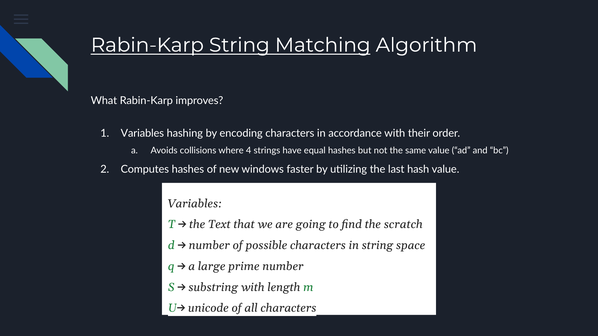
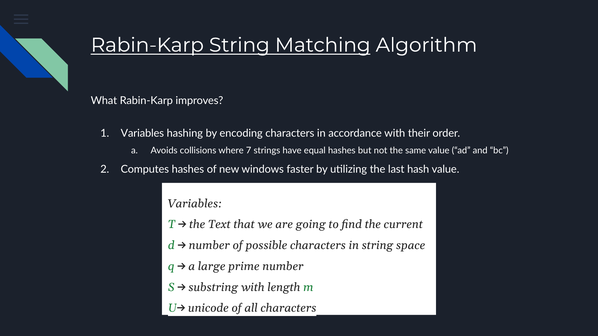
4: 4 -> 7
scratch: scratch -> current
